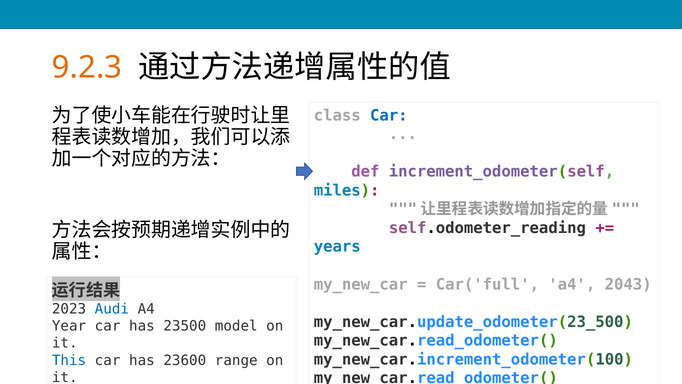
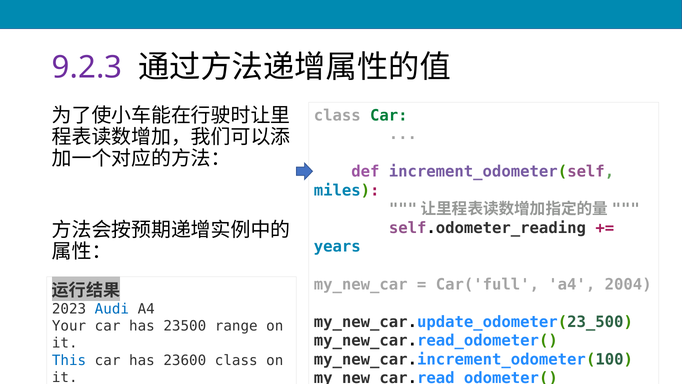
9.2.3 colour: orange -> purple
Car at (389, 115) colour: blue -> green
2043: 2043 -> 2004
Year: Year -> Your
model: model -> range
23600 range: range -> class
